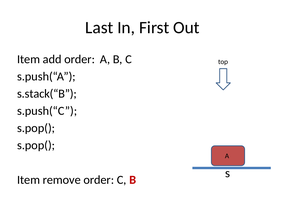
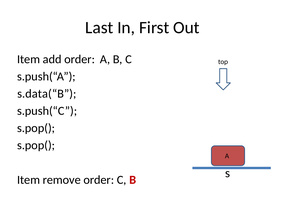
s.stack(“B: s.stack(“B -> s.data(“B
